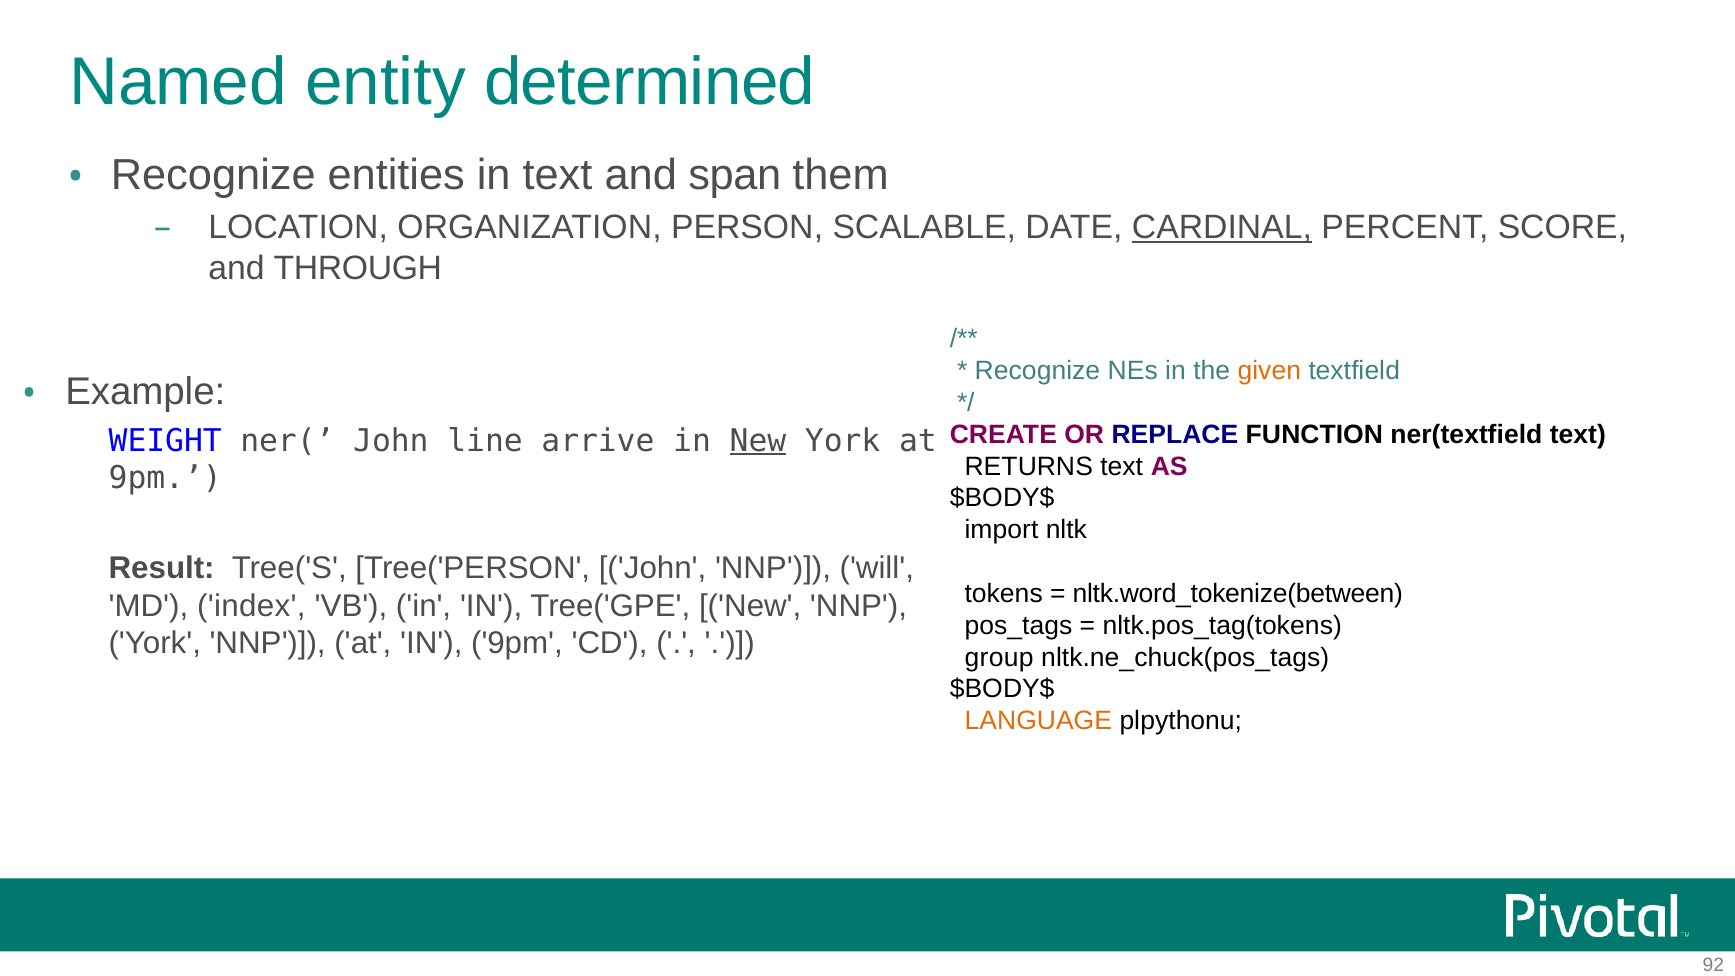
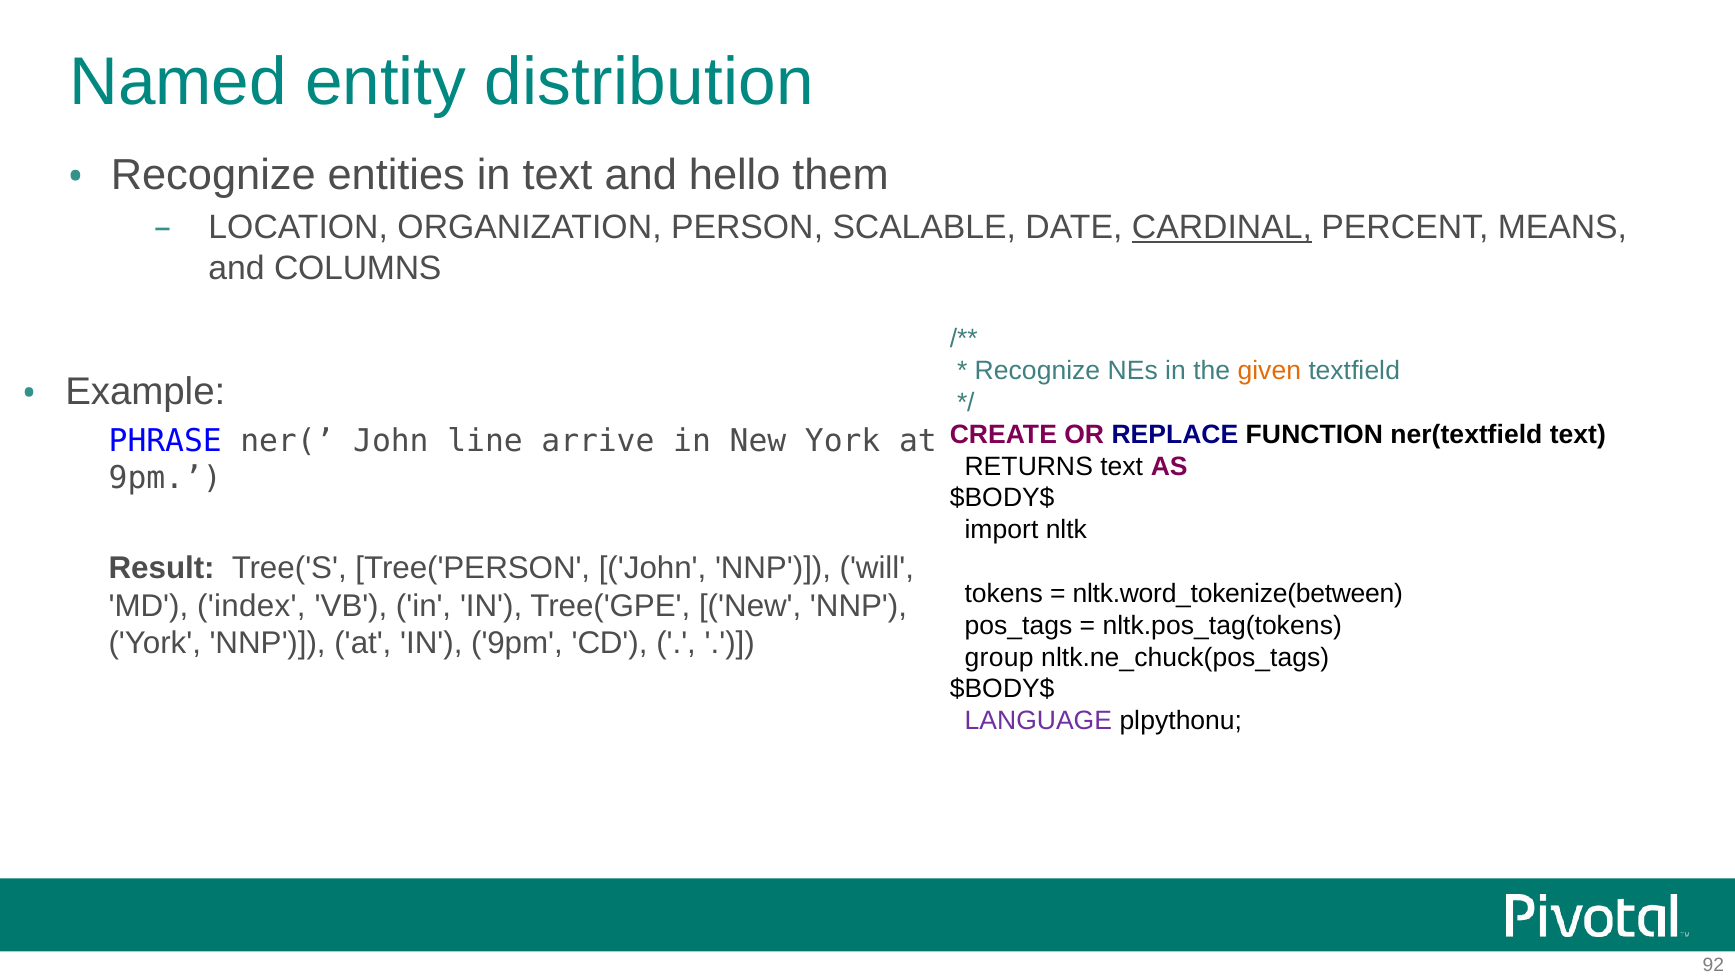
determined: determined -> distribution
span: span -> hello
SCORE: SCORE -> MEANS
THROUGH: THROUGH -> COLUMNS
WEIGHT: WEIGHT -> PHRASE
New at (758, 441) underline: present -> none
LANGUAGE colour: orange -> purple
